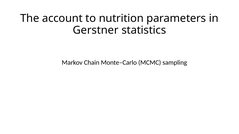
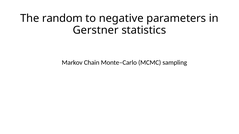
account: account -> random
nutrition: nutrition -> negative
